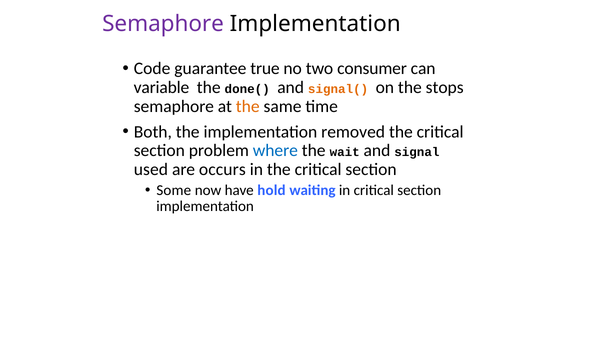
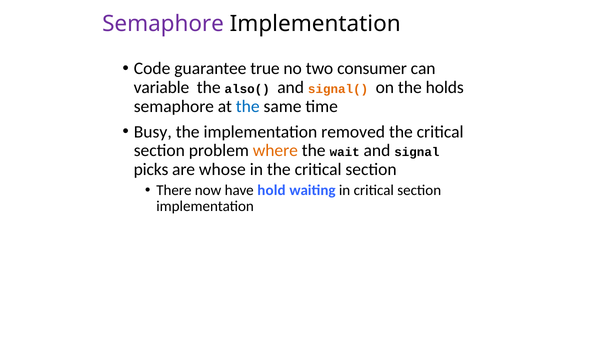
done(: done( -> also(
stops: stops -> holds
the at (248, 107) colour: orange -> blue
Both: Both -> Busy
where colour: blue -> orange
used: used -> picks
occurs: occurs -> whose
Some: Some -> There
